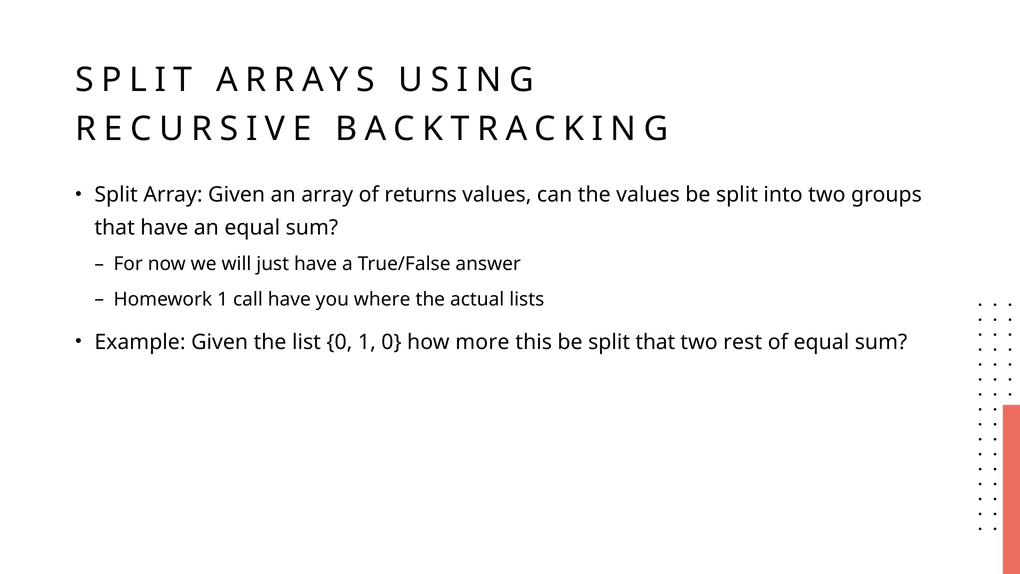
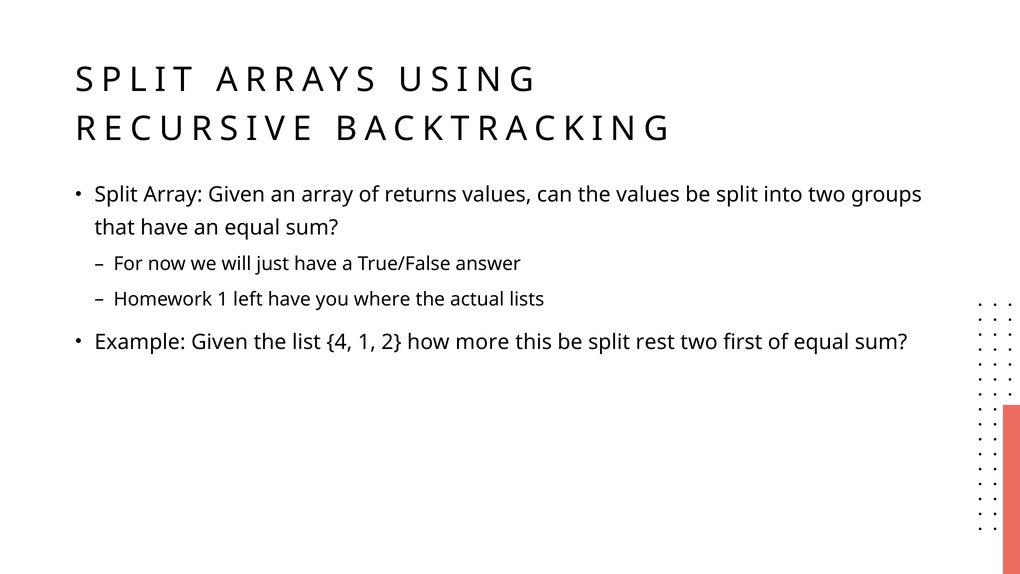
call: call -> left
list 0: 0 -> 4
1 0: 0 -> 2
split that: that -> rest
rest: rest -> first
